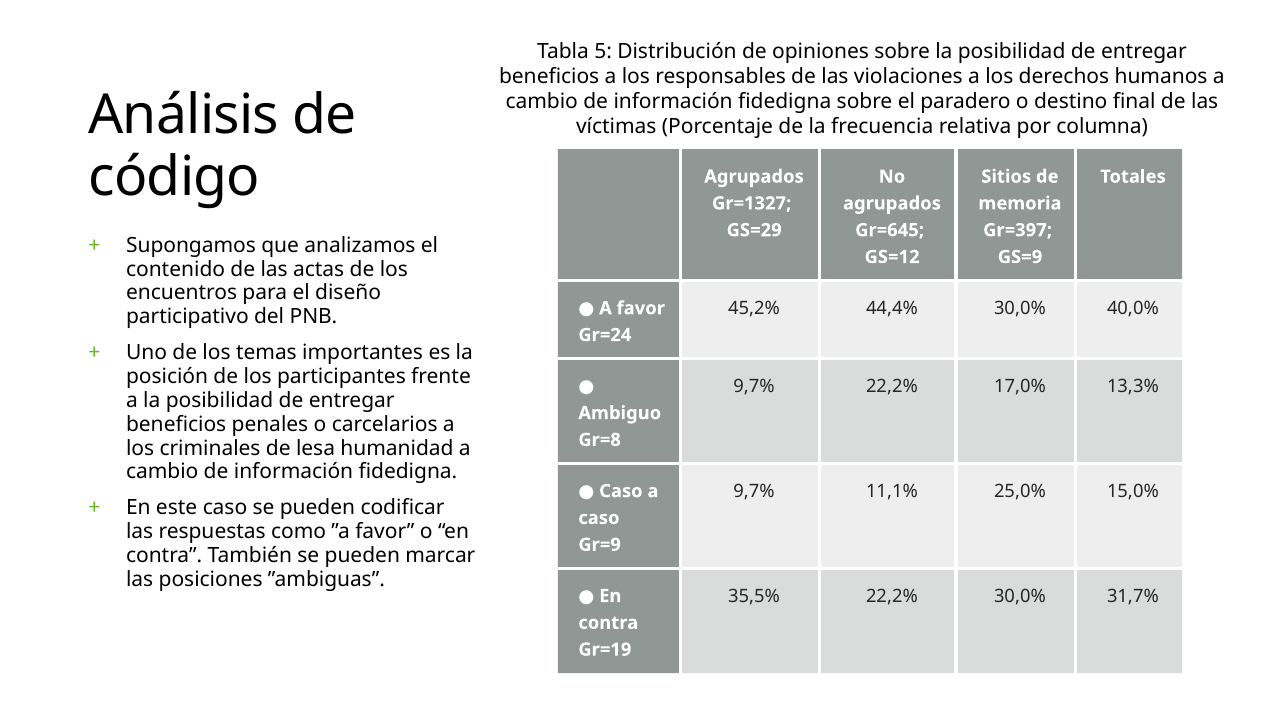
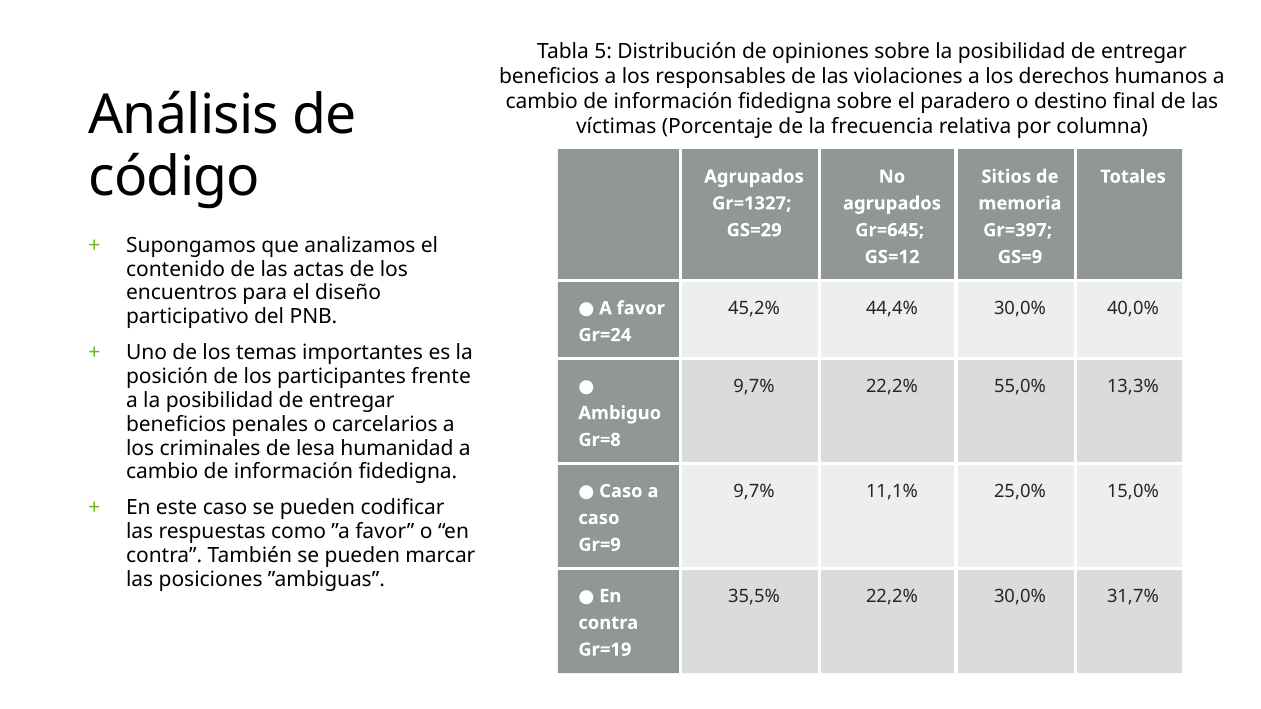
17,0%: 17,0% -> 55,0%
